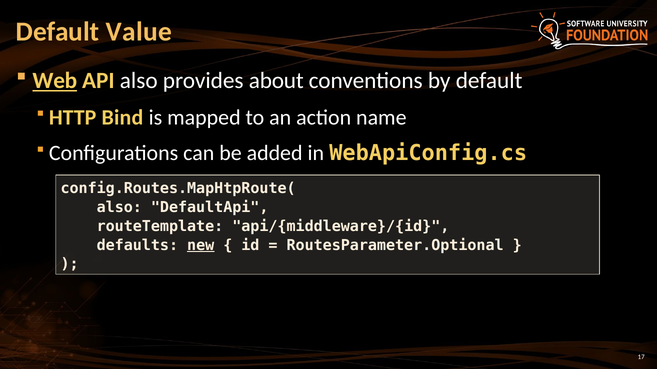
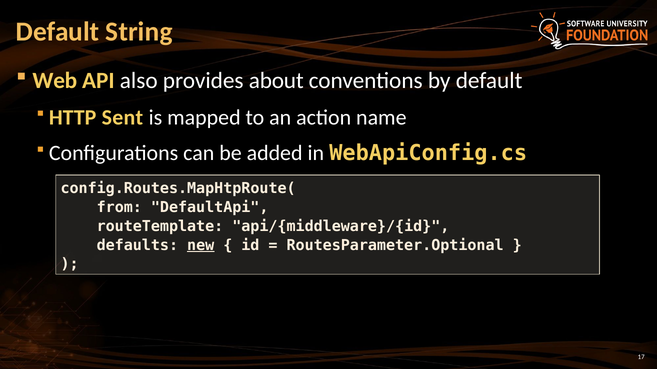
Value: Value -> String
Web underline: present -> none
Bind: Bind -> Sent
also at (119, 208): also -> from
